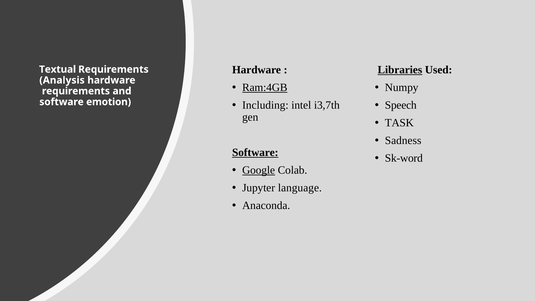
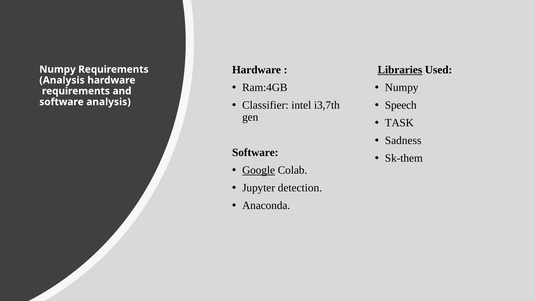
Textual at (58, 69): Textual -> Numpy
Ram:4GB underline: present -> none
Including: Including -> Classifier
software emotion: emotion -> analysis
Software at (255, 153) underline: present -> none
Sk-word: Sk-word -> Sk-them
language: language -> detection
